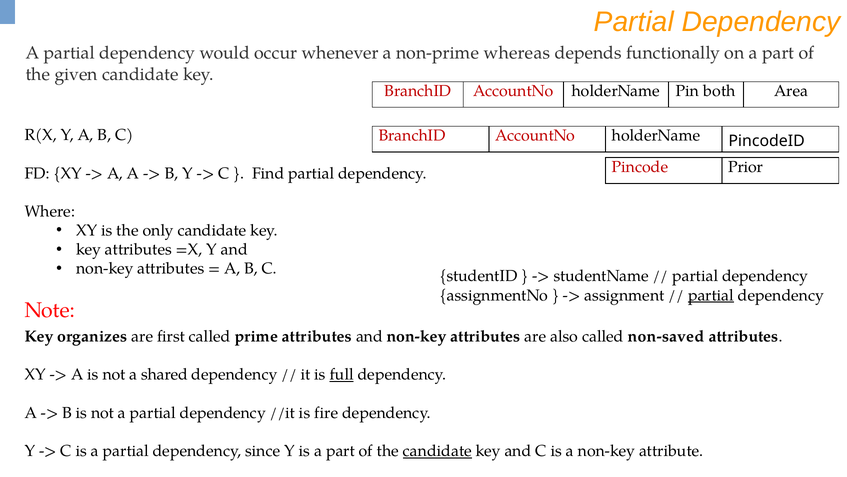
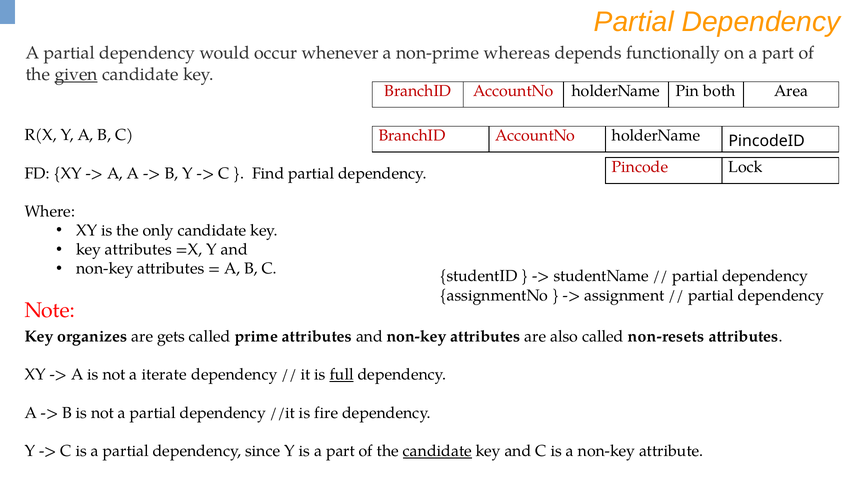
given underline: none -> present
Prior: Prior -> Lock
partial at (711, 295) underline: present -> none
first: first -> gets
non-saved: non-saved -> non-resets
shared: shared -> iterate
